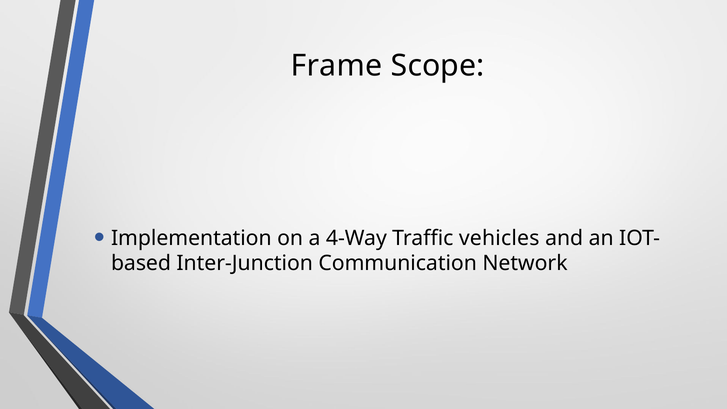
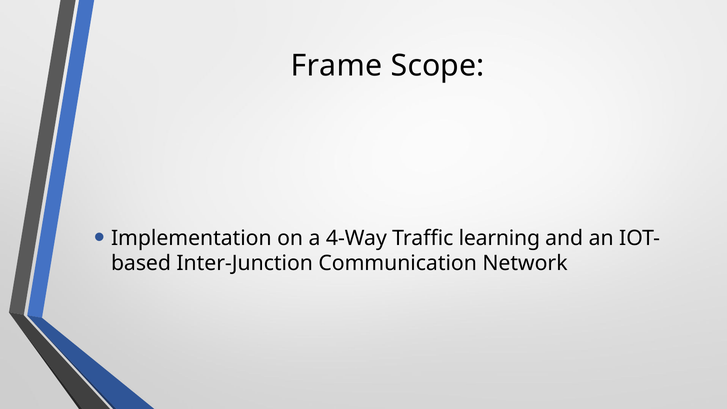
vehicles: vehicles -> learning
